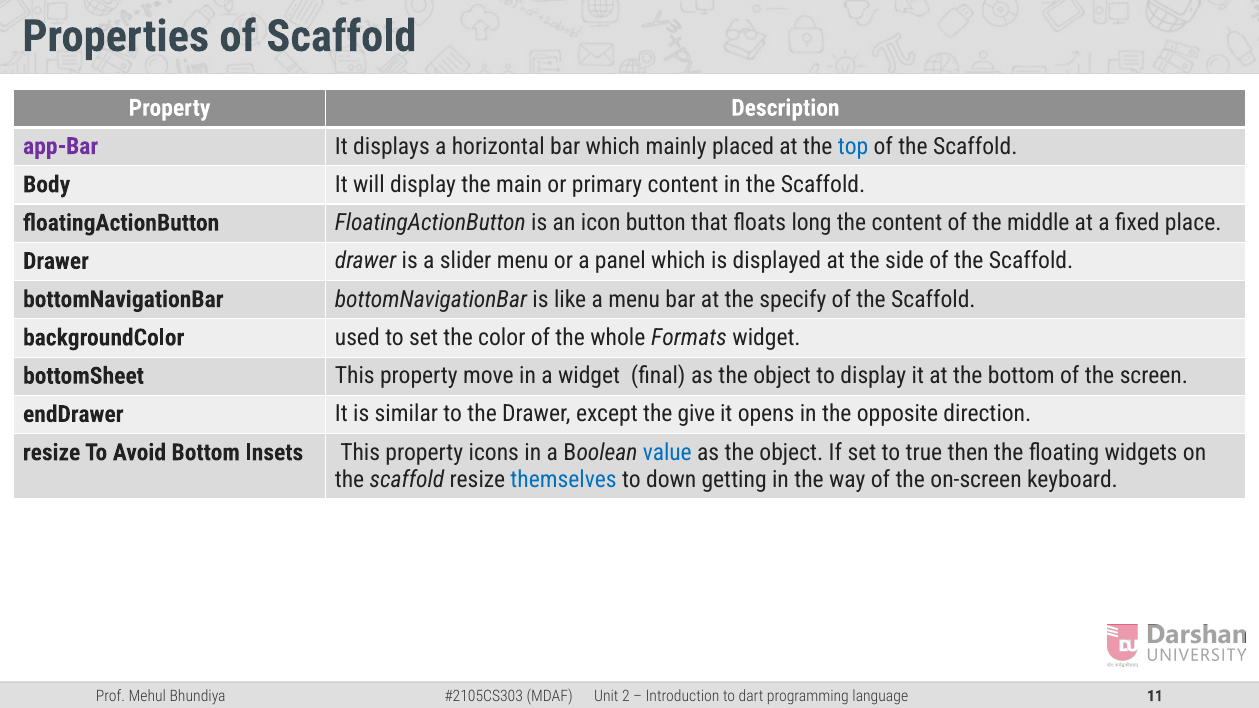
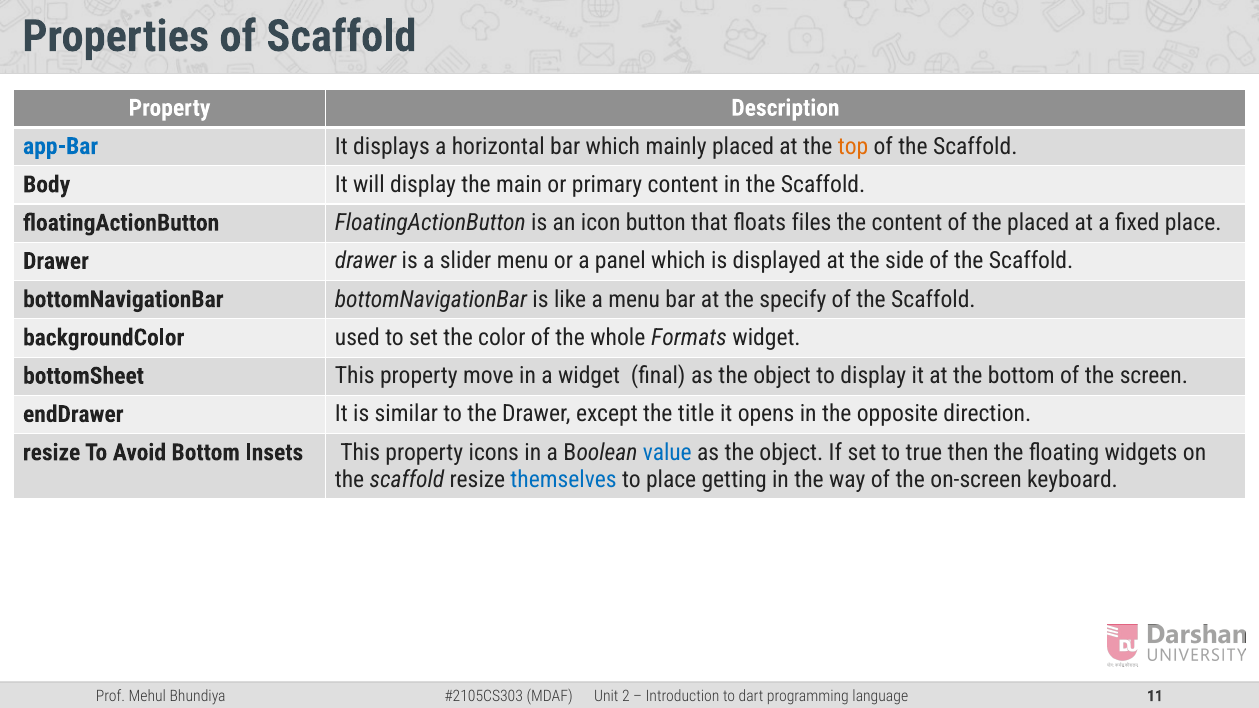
app-Bar colour: purple -> blue
top colour: blue -> orange
long: long -> files
the middle: middle -> placed
give: give -> title
to down: down -> place
